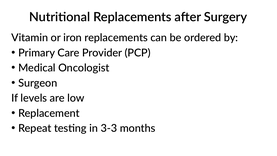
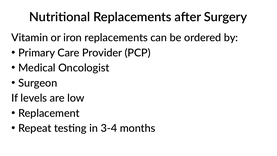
3-3: 3-3 -> 3-4
